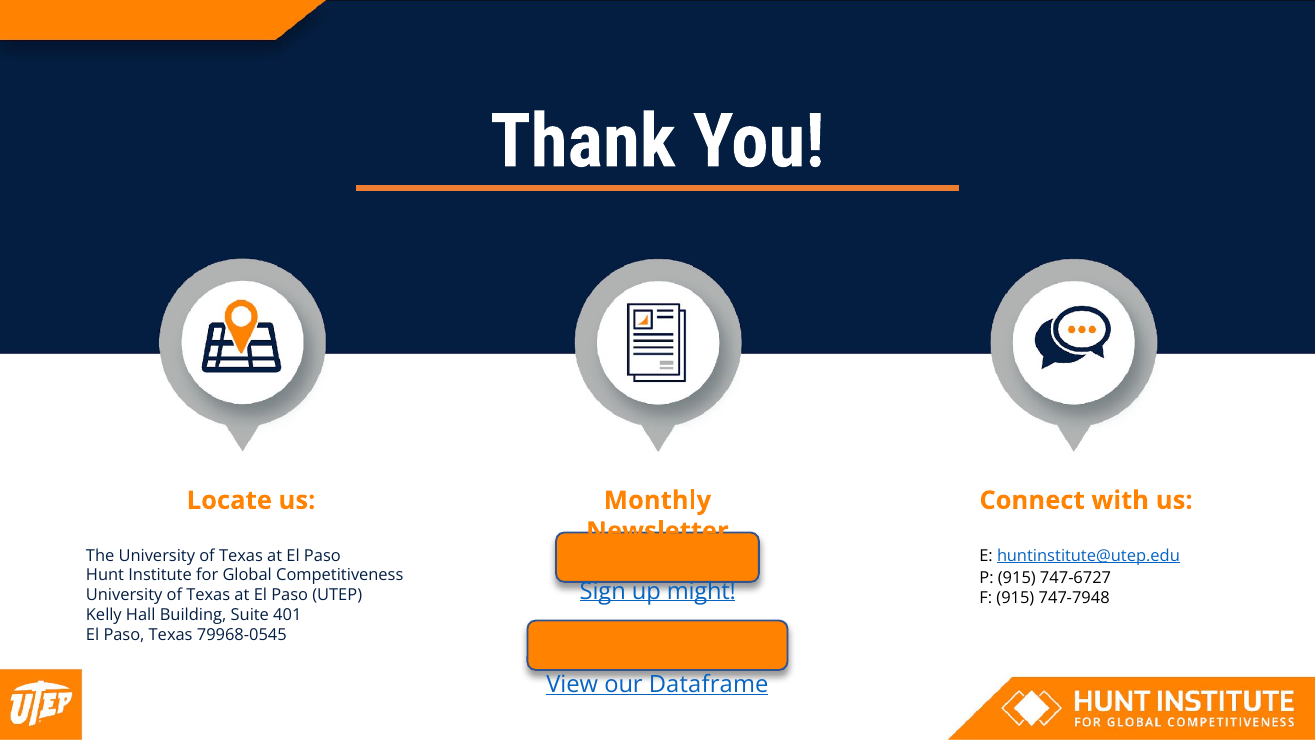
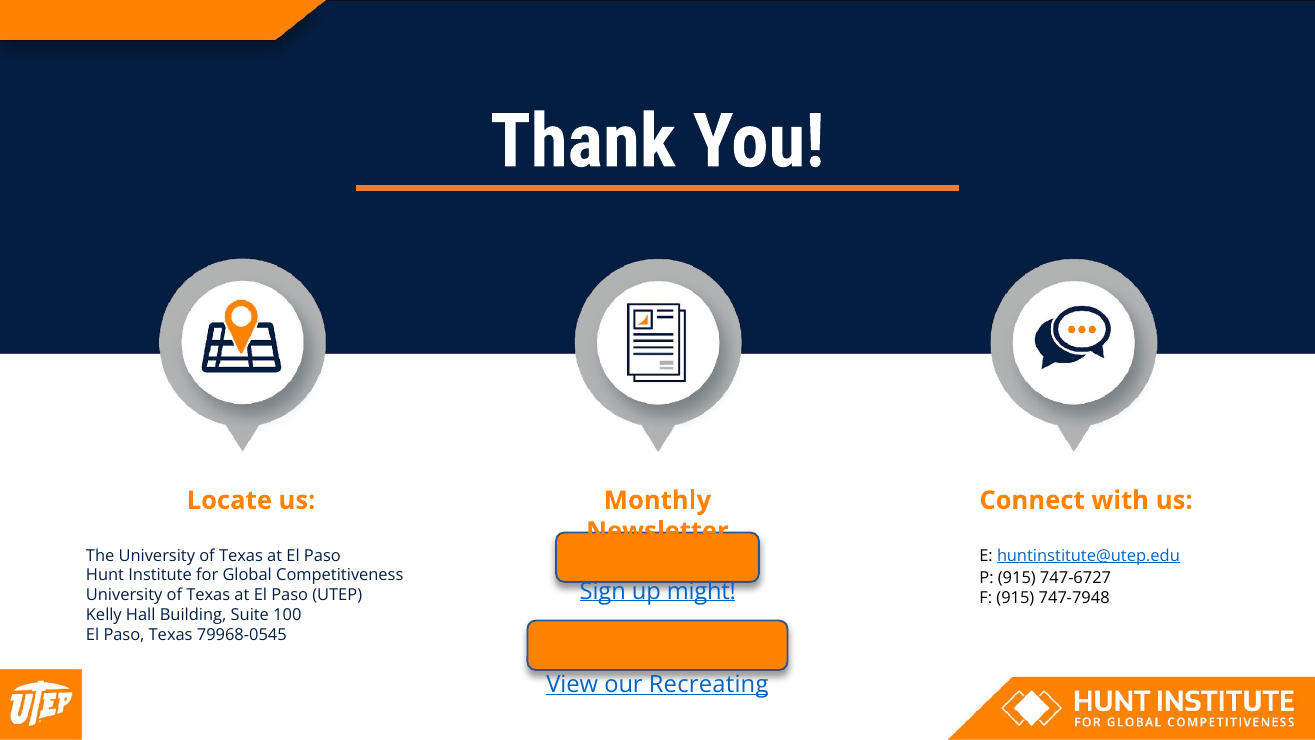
401: 401 -> 100
Dataframe: Dataframe -> Recreating
